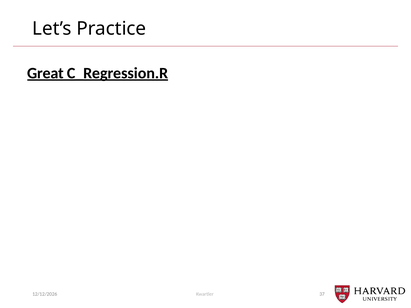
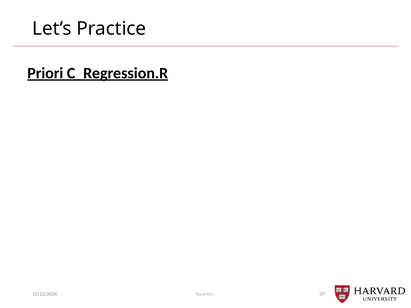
Great: Great -> Priori
